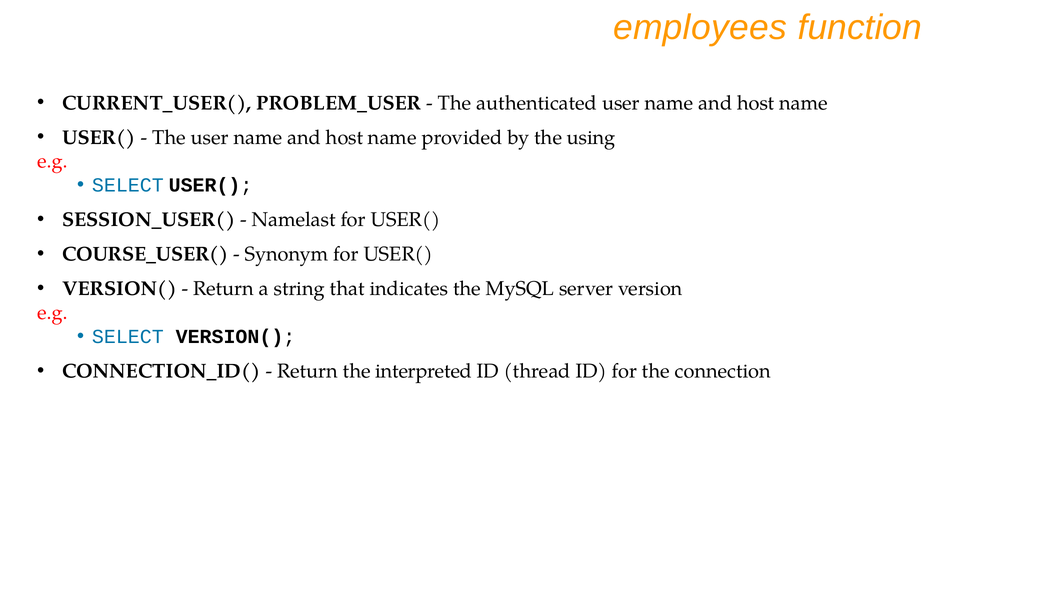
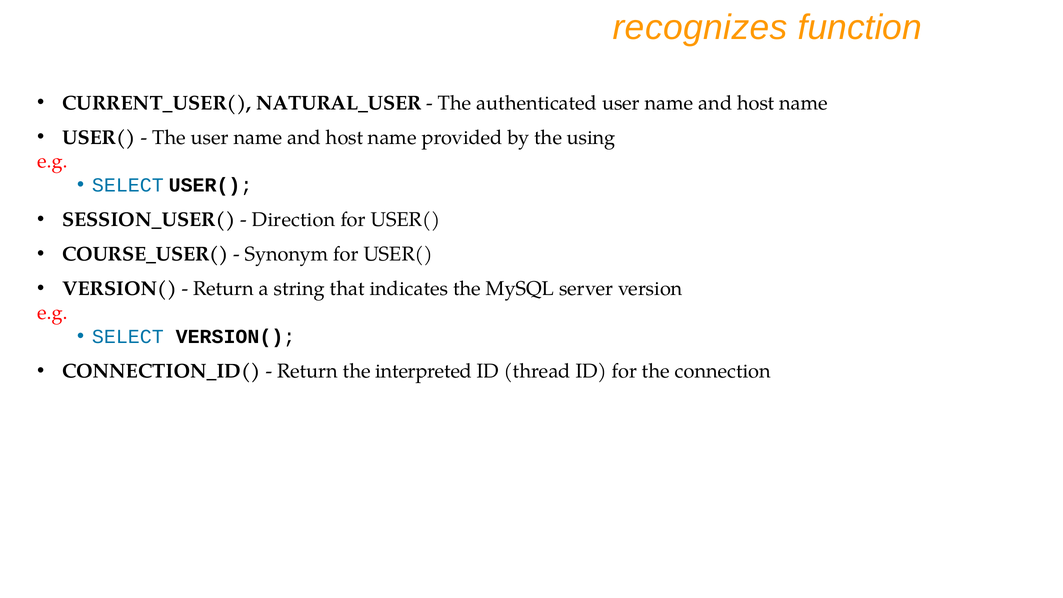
employees: employees -> recognizes
PROBLEM_USER: PROBLEM_USER -> NATURAL_USER
Namelast: Namelast -> Direction
